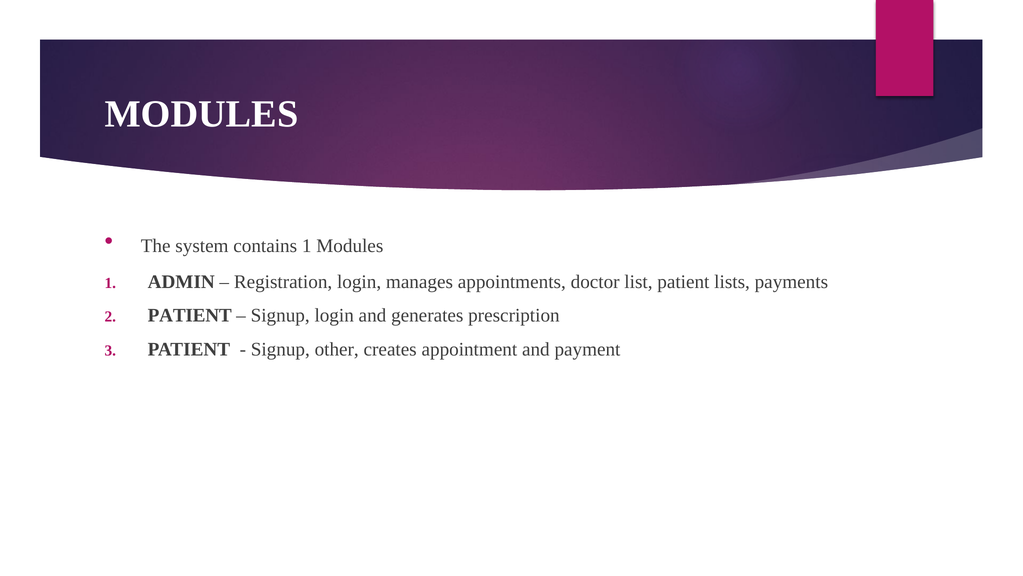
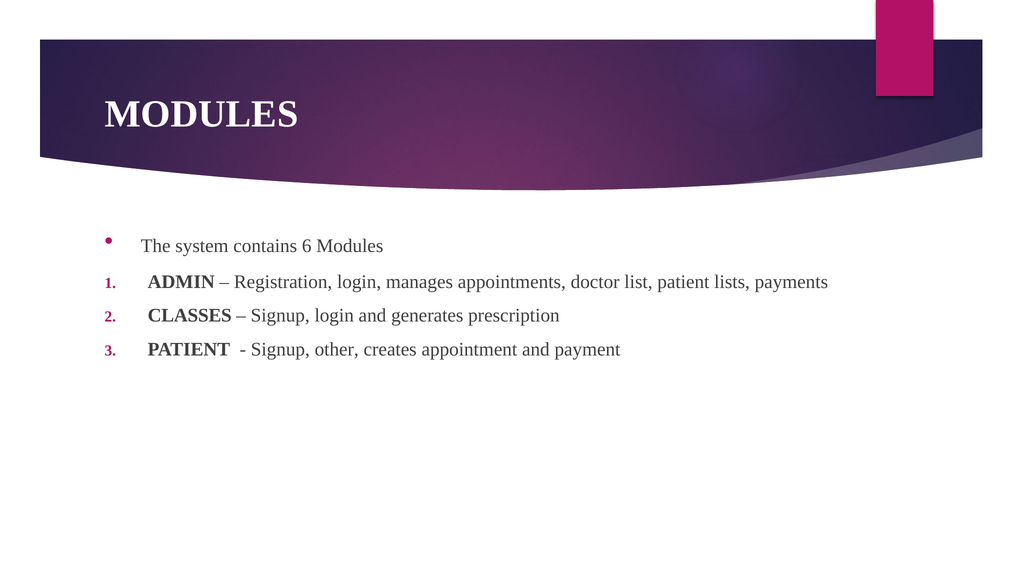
contains 1: 1 -> 6
PATIENT at (190, 315): PATIENT -> CLASSES
